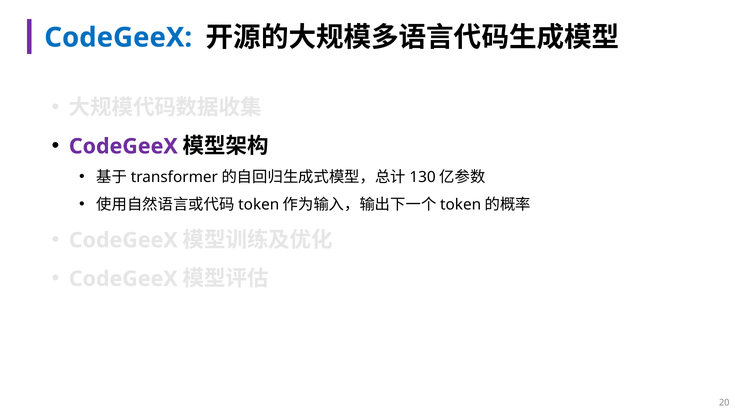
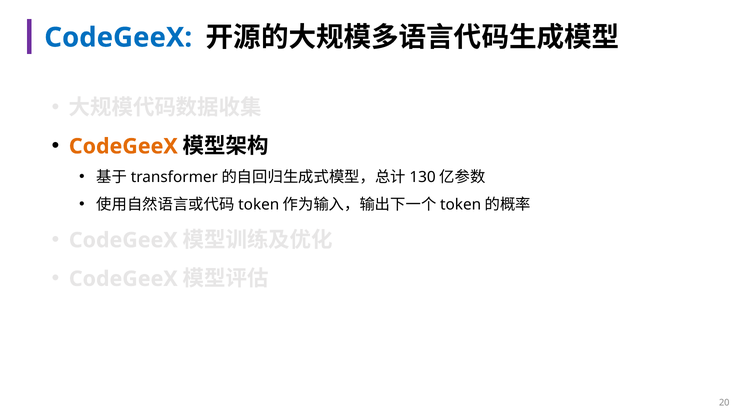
CodeGeeX at (123, 146) colour: purple -> orange
